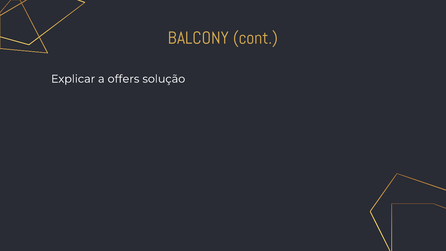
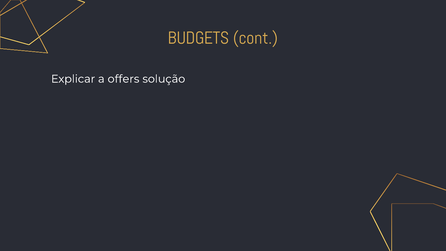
BALCONY: BALCONY -> BUDGETS
